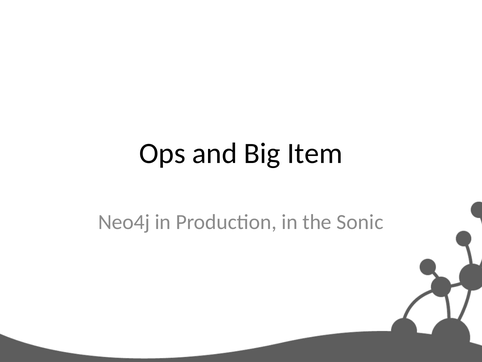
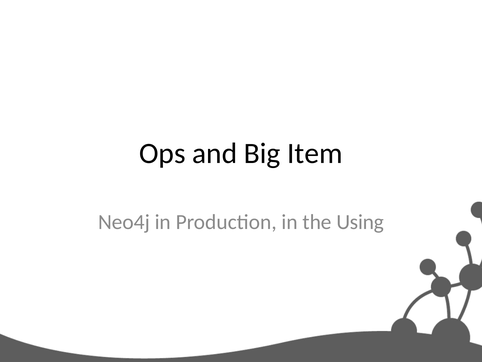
Sonic: Sonic -> Using
